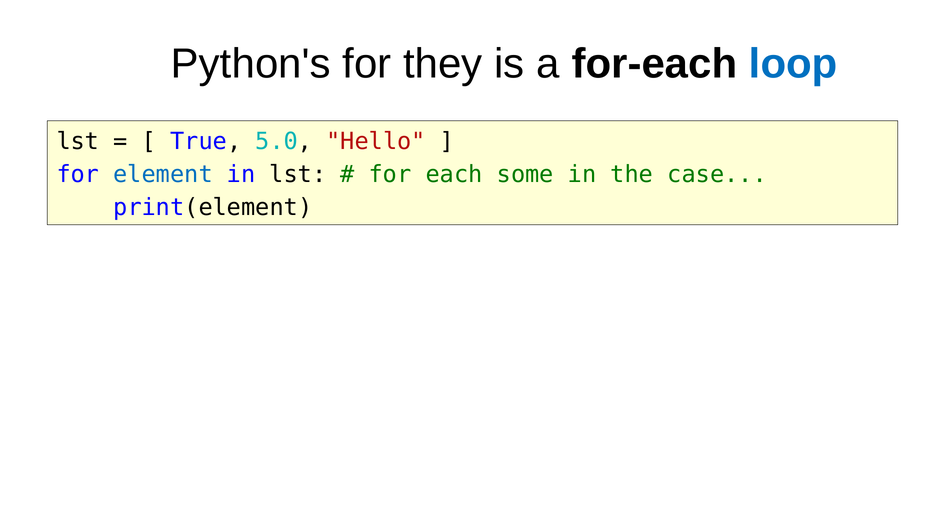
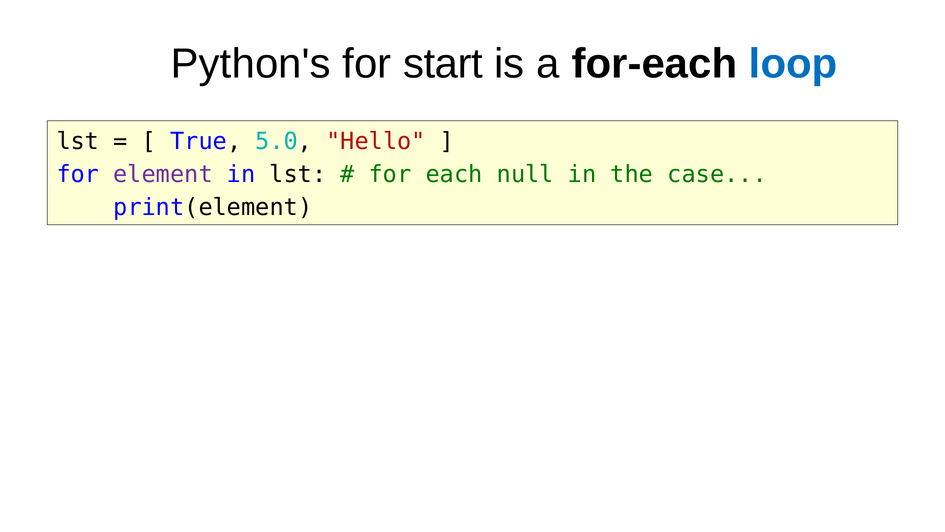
they: they -> start
element colour: blue -> purple
some: some -> null
